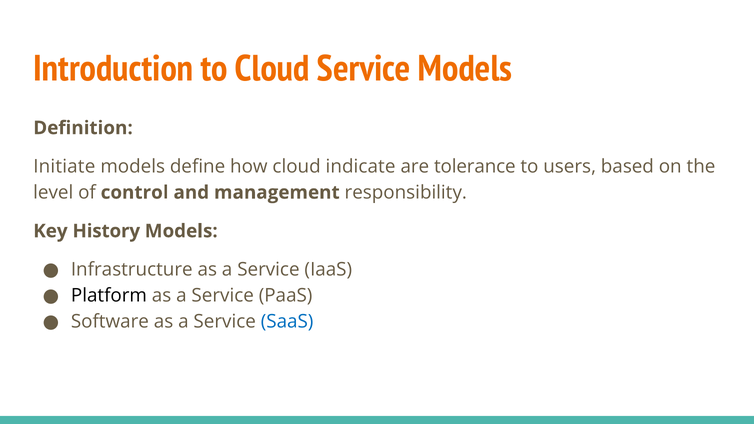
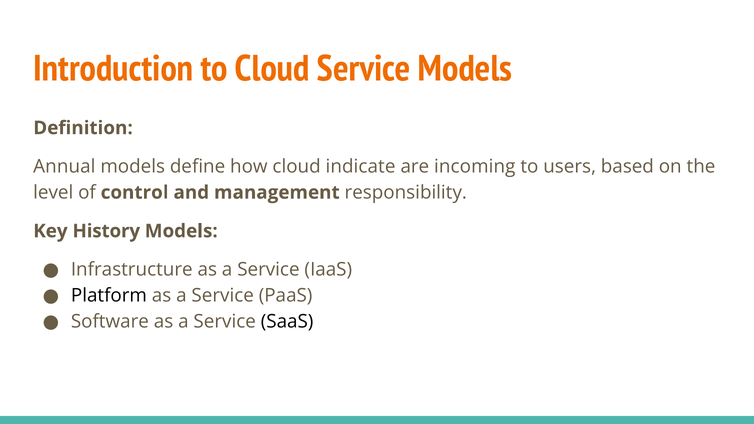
Initiate: Initiate -> Annual
tolerance: tolerance -> incoming
SaaS colour: blue -> black
